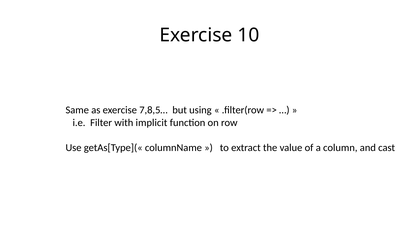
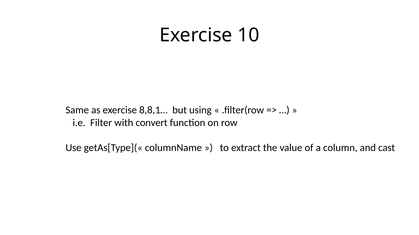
7,8,5…: 7,8,5… -> 8,8,1…
implicit: implicit -> convert
